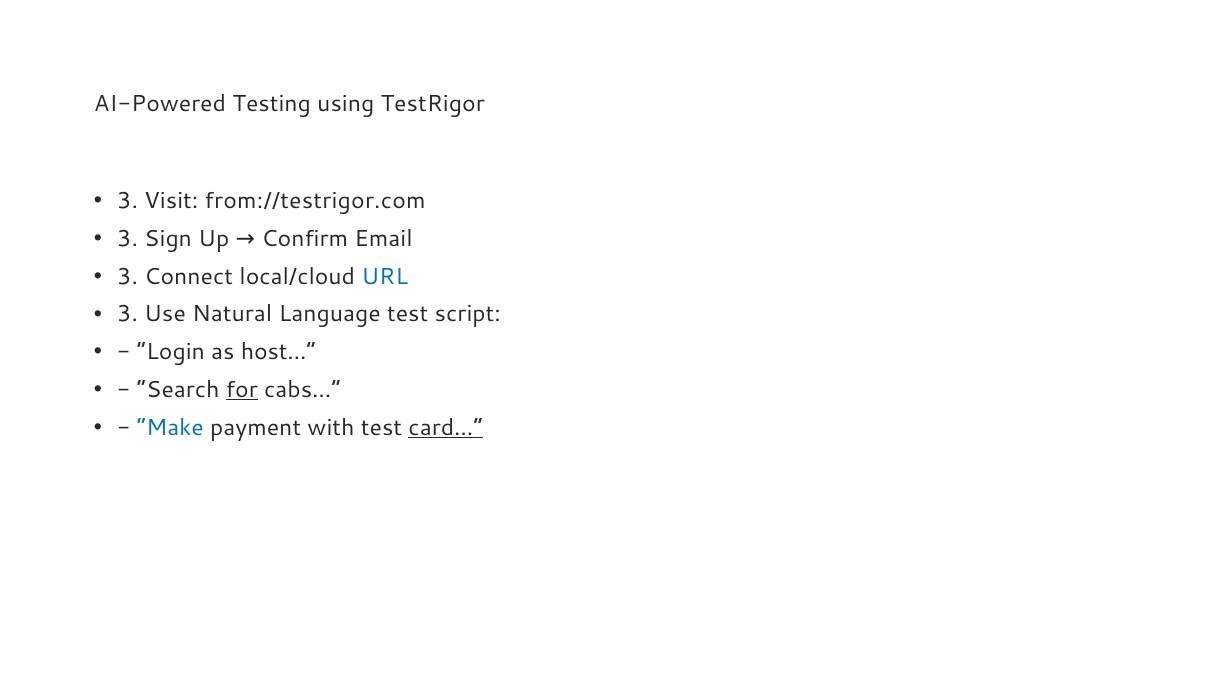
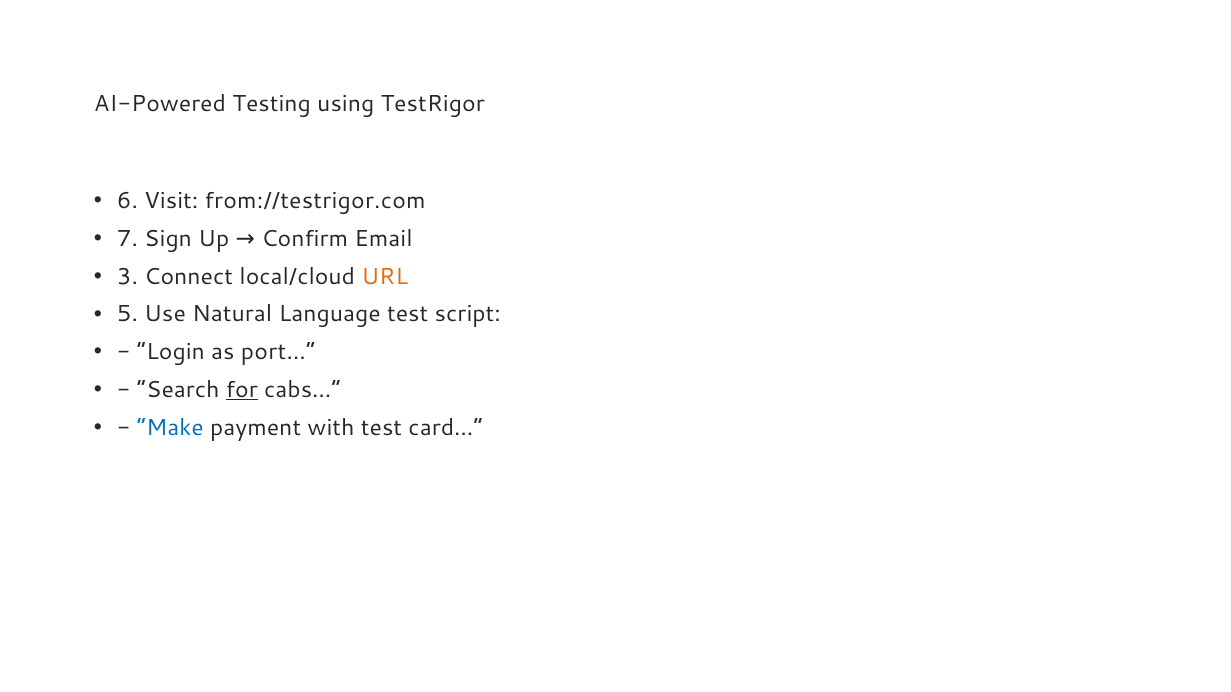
3 at (127, 201): 3 -> 6
3 at (127, 239): 3 -> 7
URL colour: blue -> orange
3 at (127, 315): 3 -> 5
host…: host… -> port…
card… underline: present -> none
